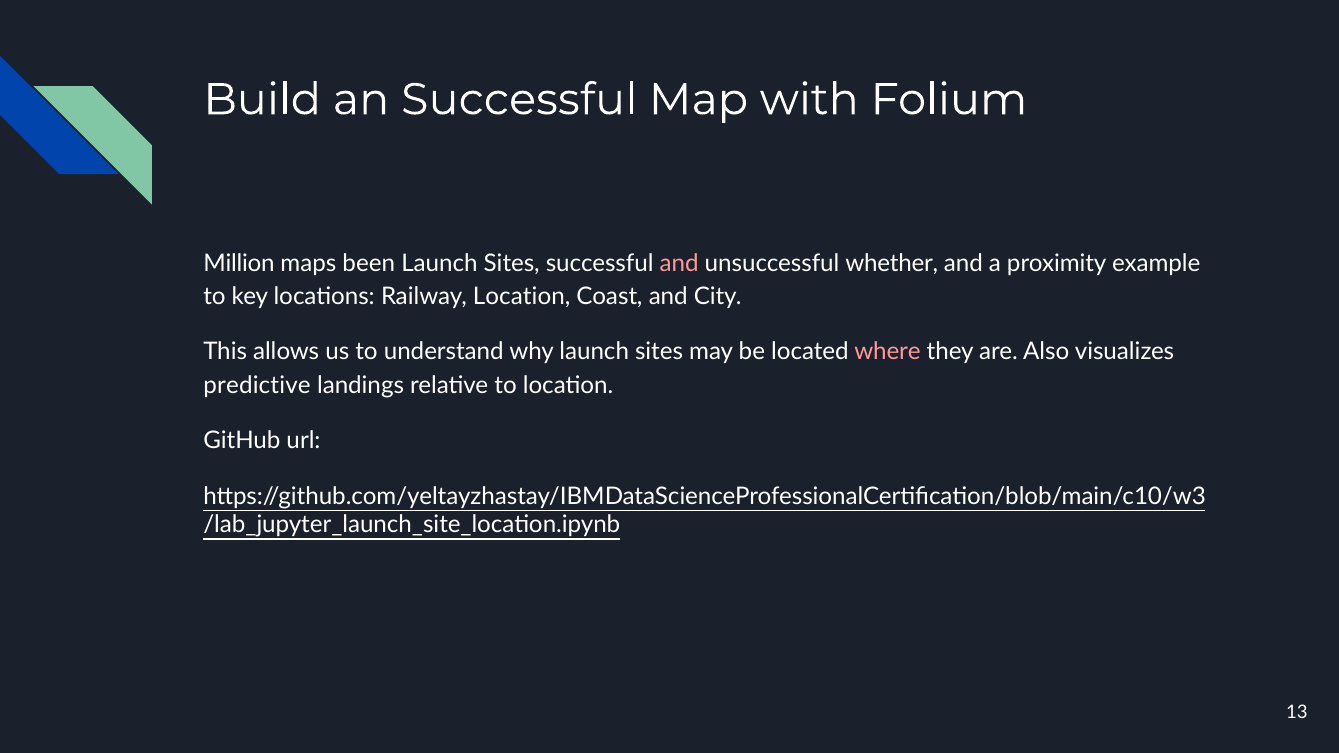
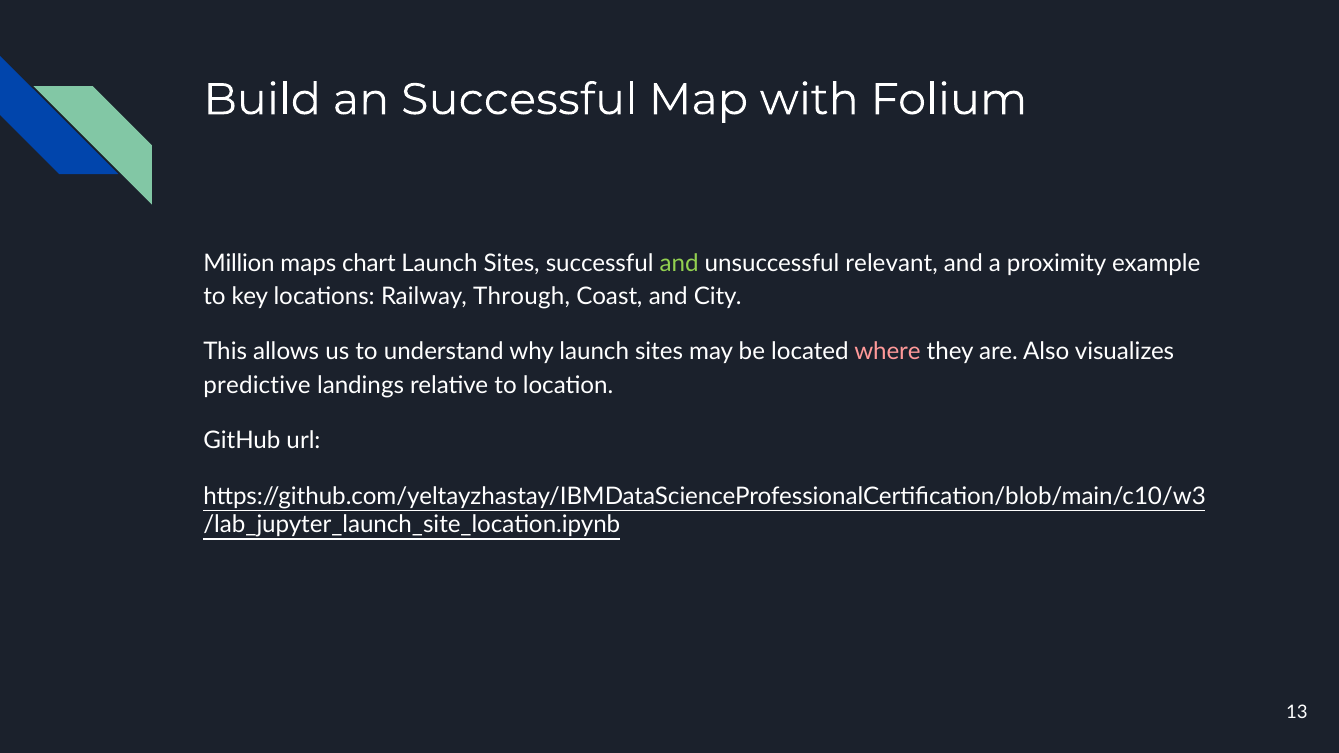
been: been -> chart
and at (679, 263) colour: pink -> light green
whether: whether -> relevant
Railway Location: Location -> Through
